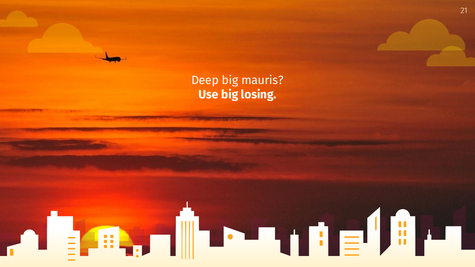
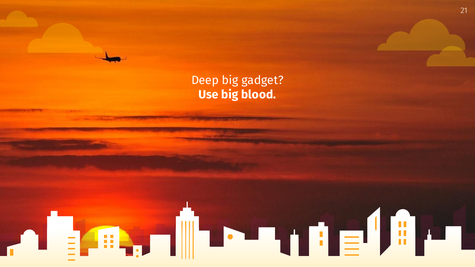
mauris: mauris -> gadget
losing: losing -> blood
